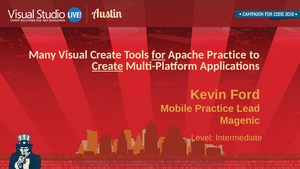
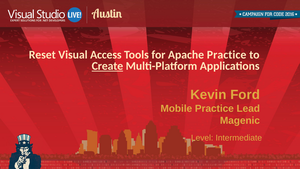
Many: Many -> Reset
Visual Create: Create -> Access
for underline: present -> none
